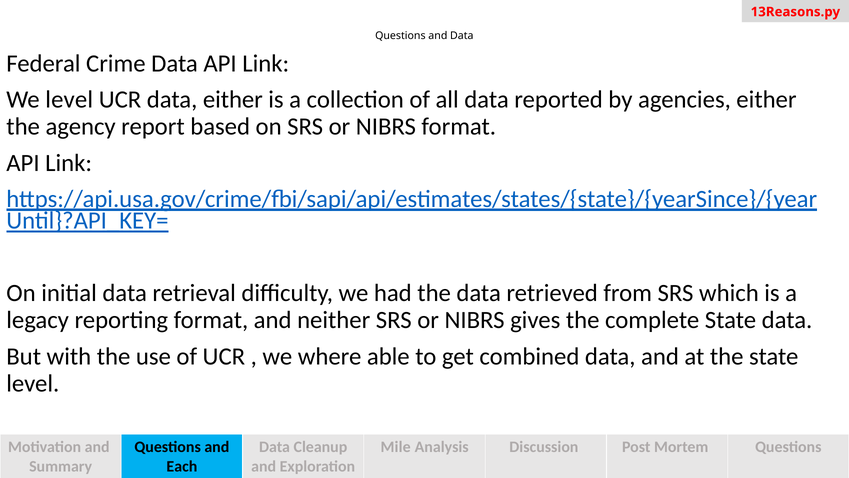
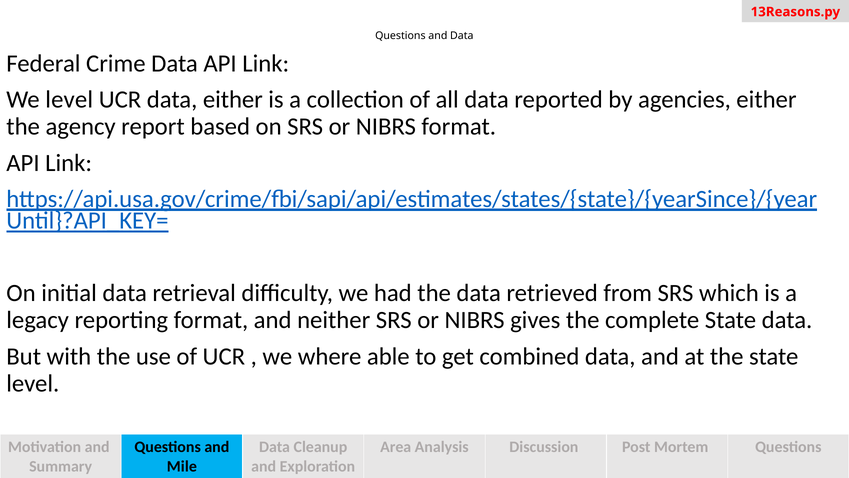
Mile: Mile -> Area
Each: Each -> Mile
